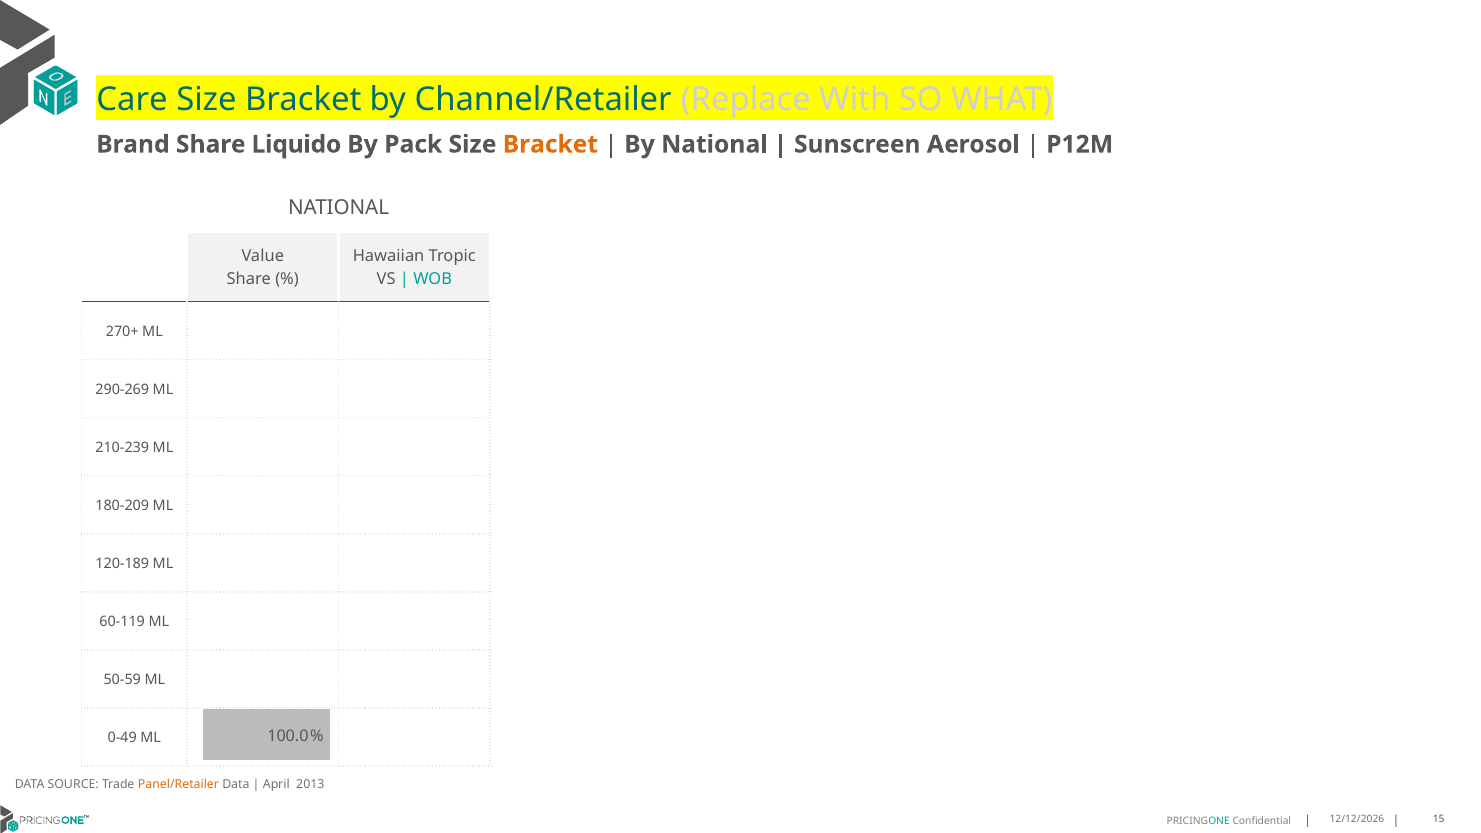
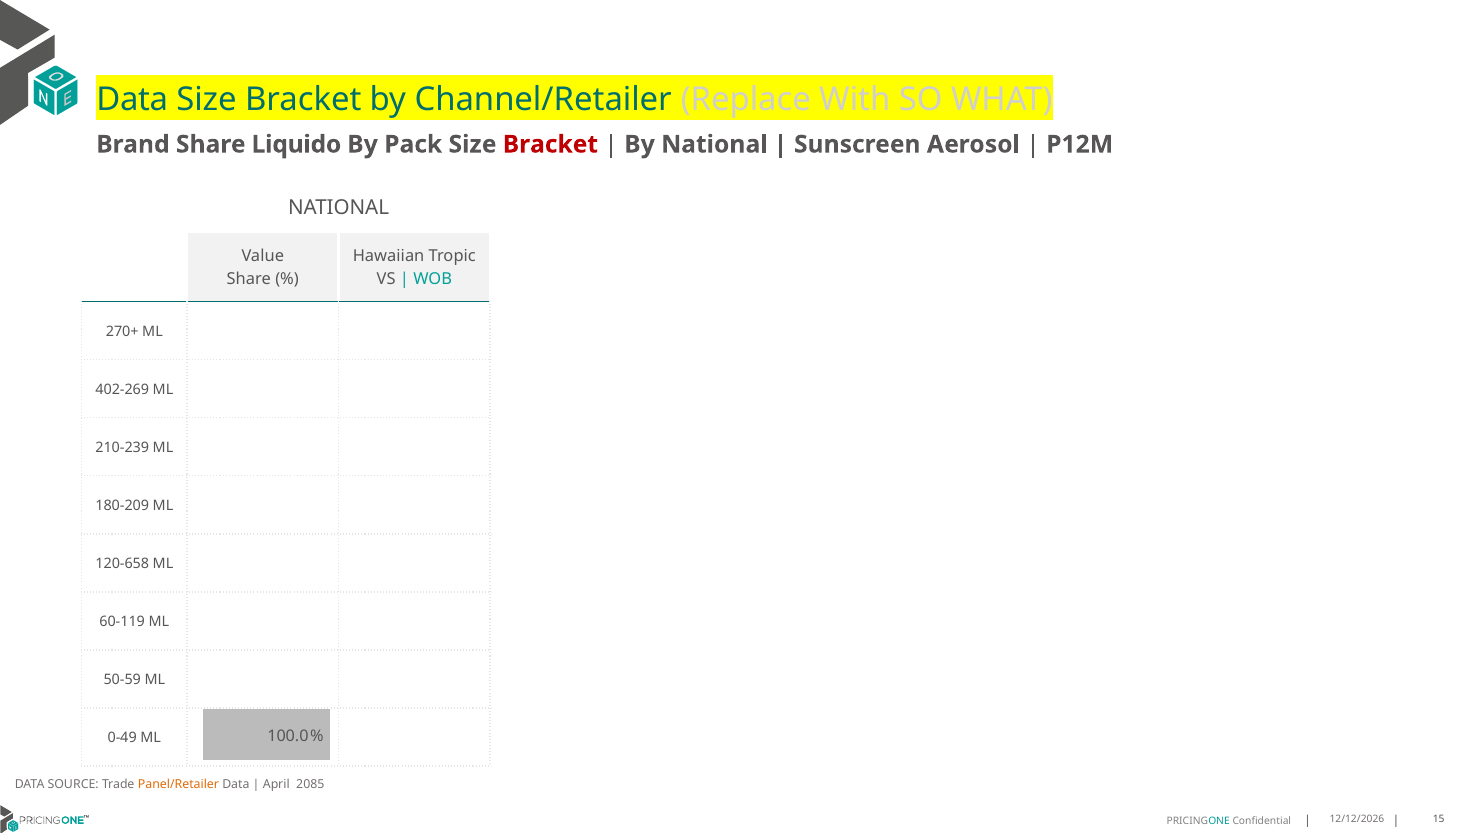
Care at (132, 100): Care -> Data
Bracket at (550, 144) colour: orange -> red
290-269: 290-269 -> 402-269
120-189: 120-189 -> 120-658
2013: 2013 -> 2085
